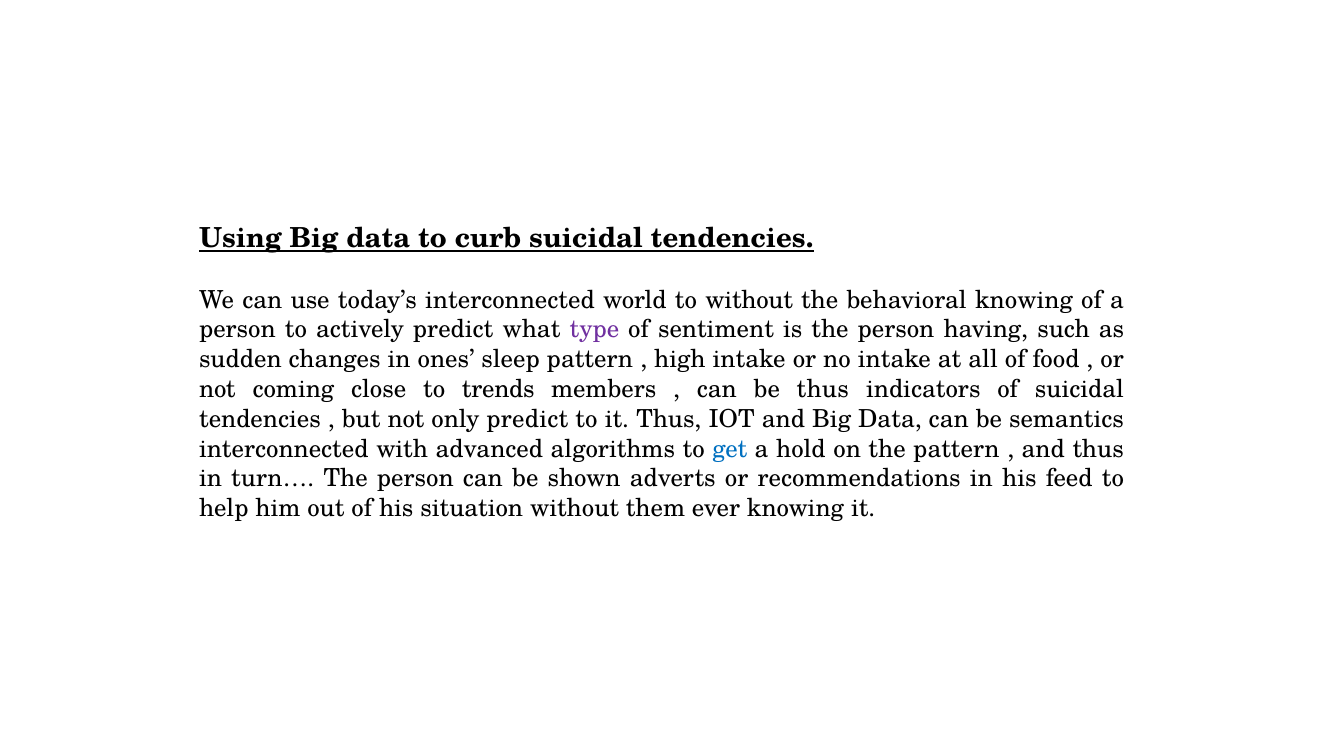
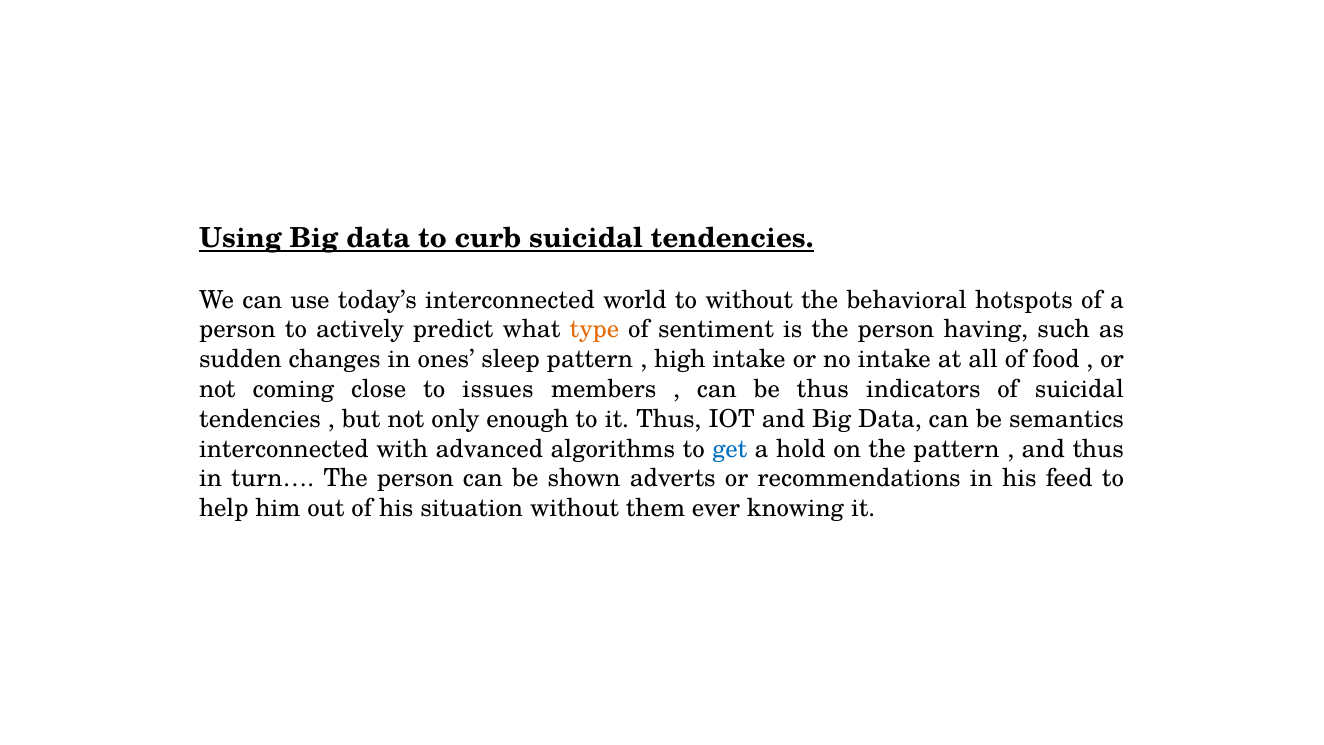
behavioral knowing: knowing -> hotspots
type colour: purple -> orange
trends: trends -> issues
only predict: predict -> enough
